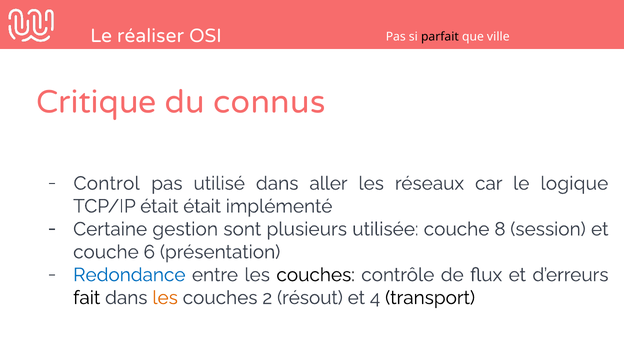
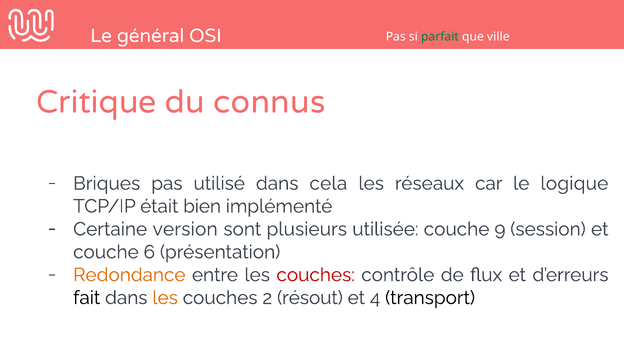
réaliser: réaliser -> général
parfait colour: black -> green
Control: Control -> Briques
aller: aller -> cela
était était: était -> bien
gestion: gestion -> version
8: 8 -> 9
Redondance colour: blue -> orange
couches at (316, 275) colour: black -> red
